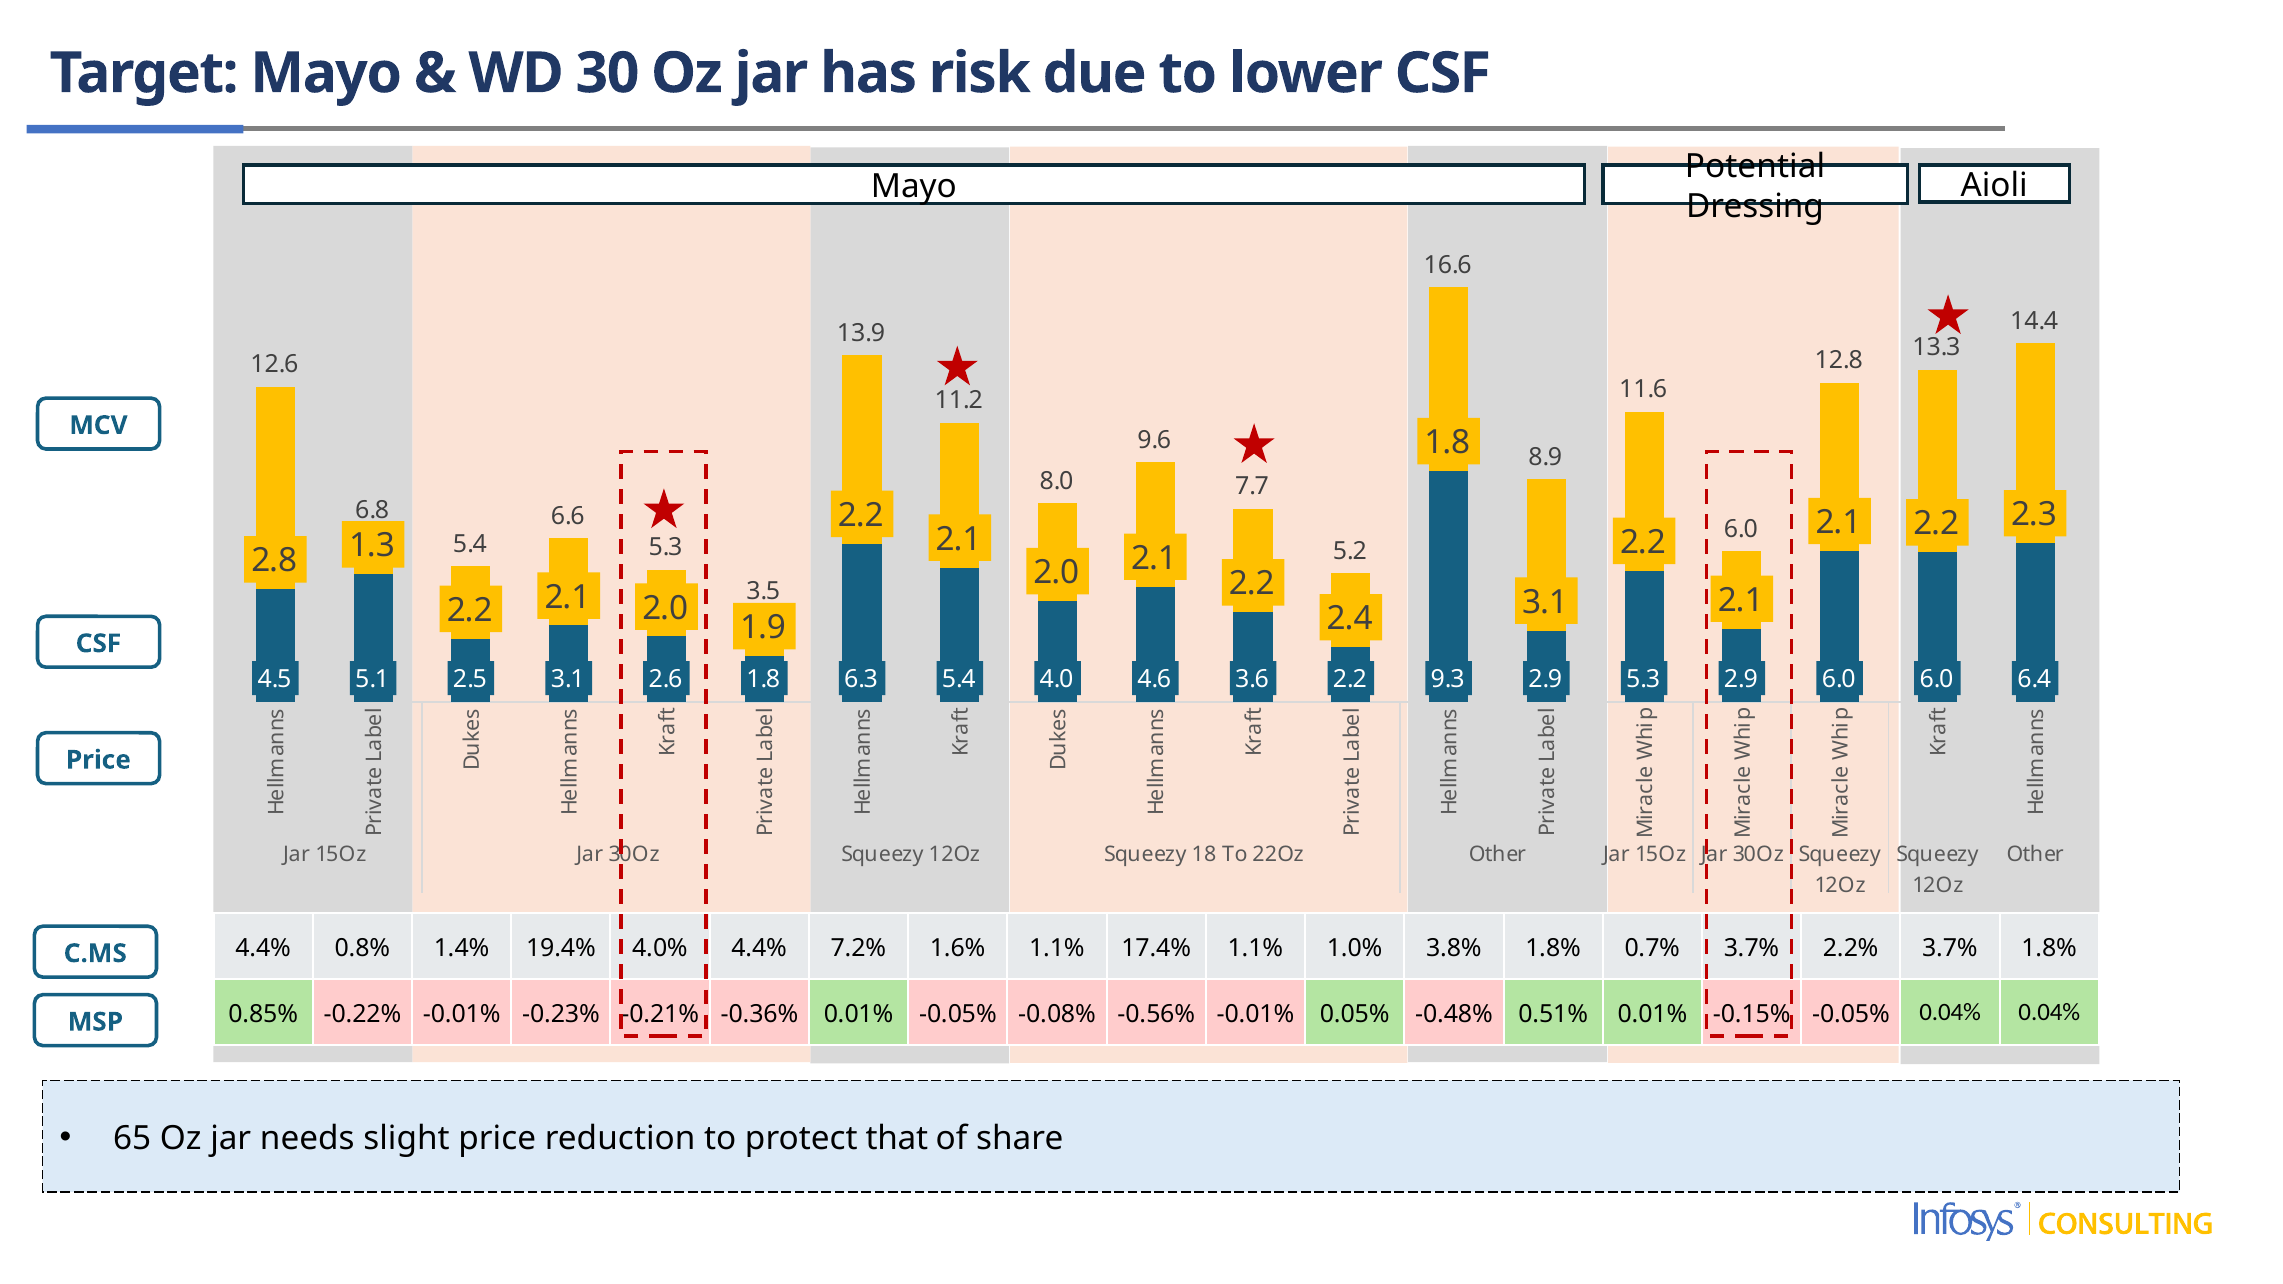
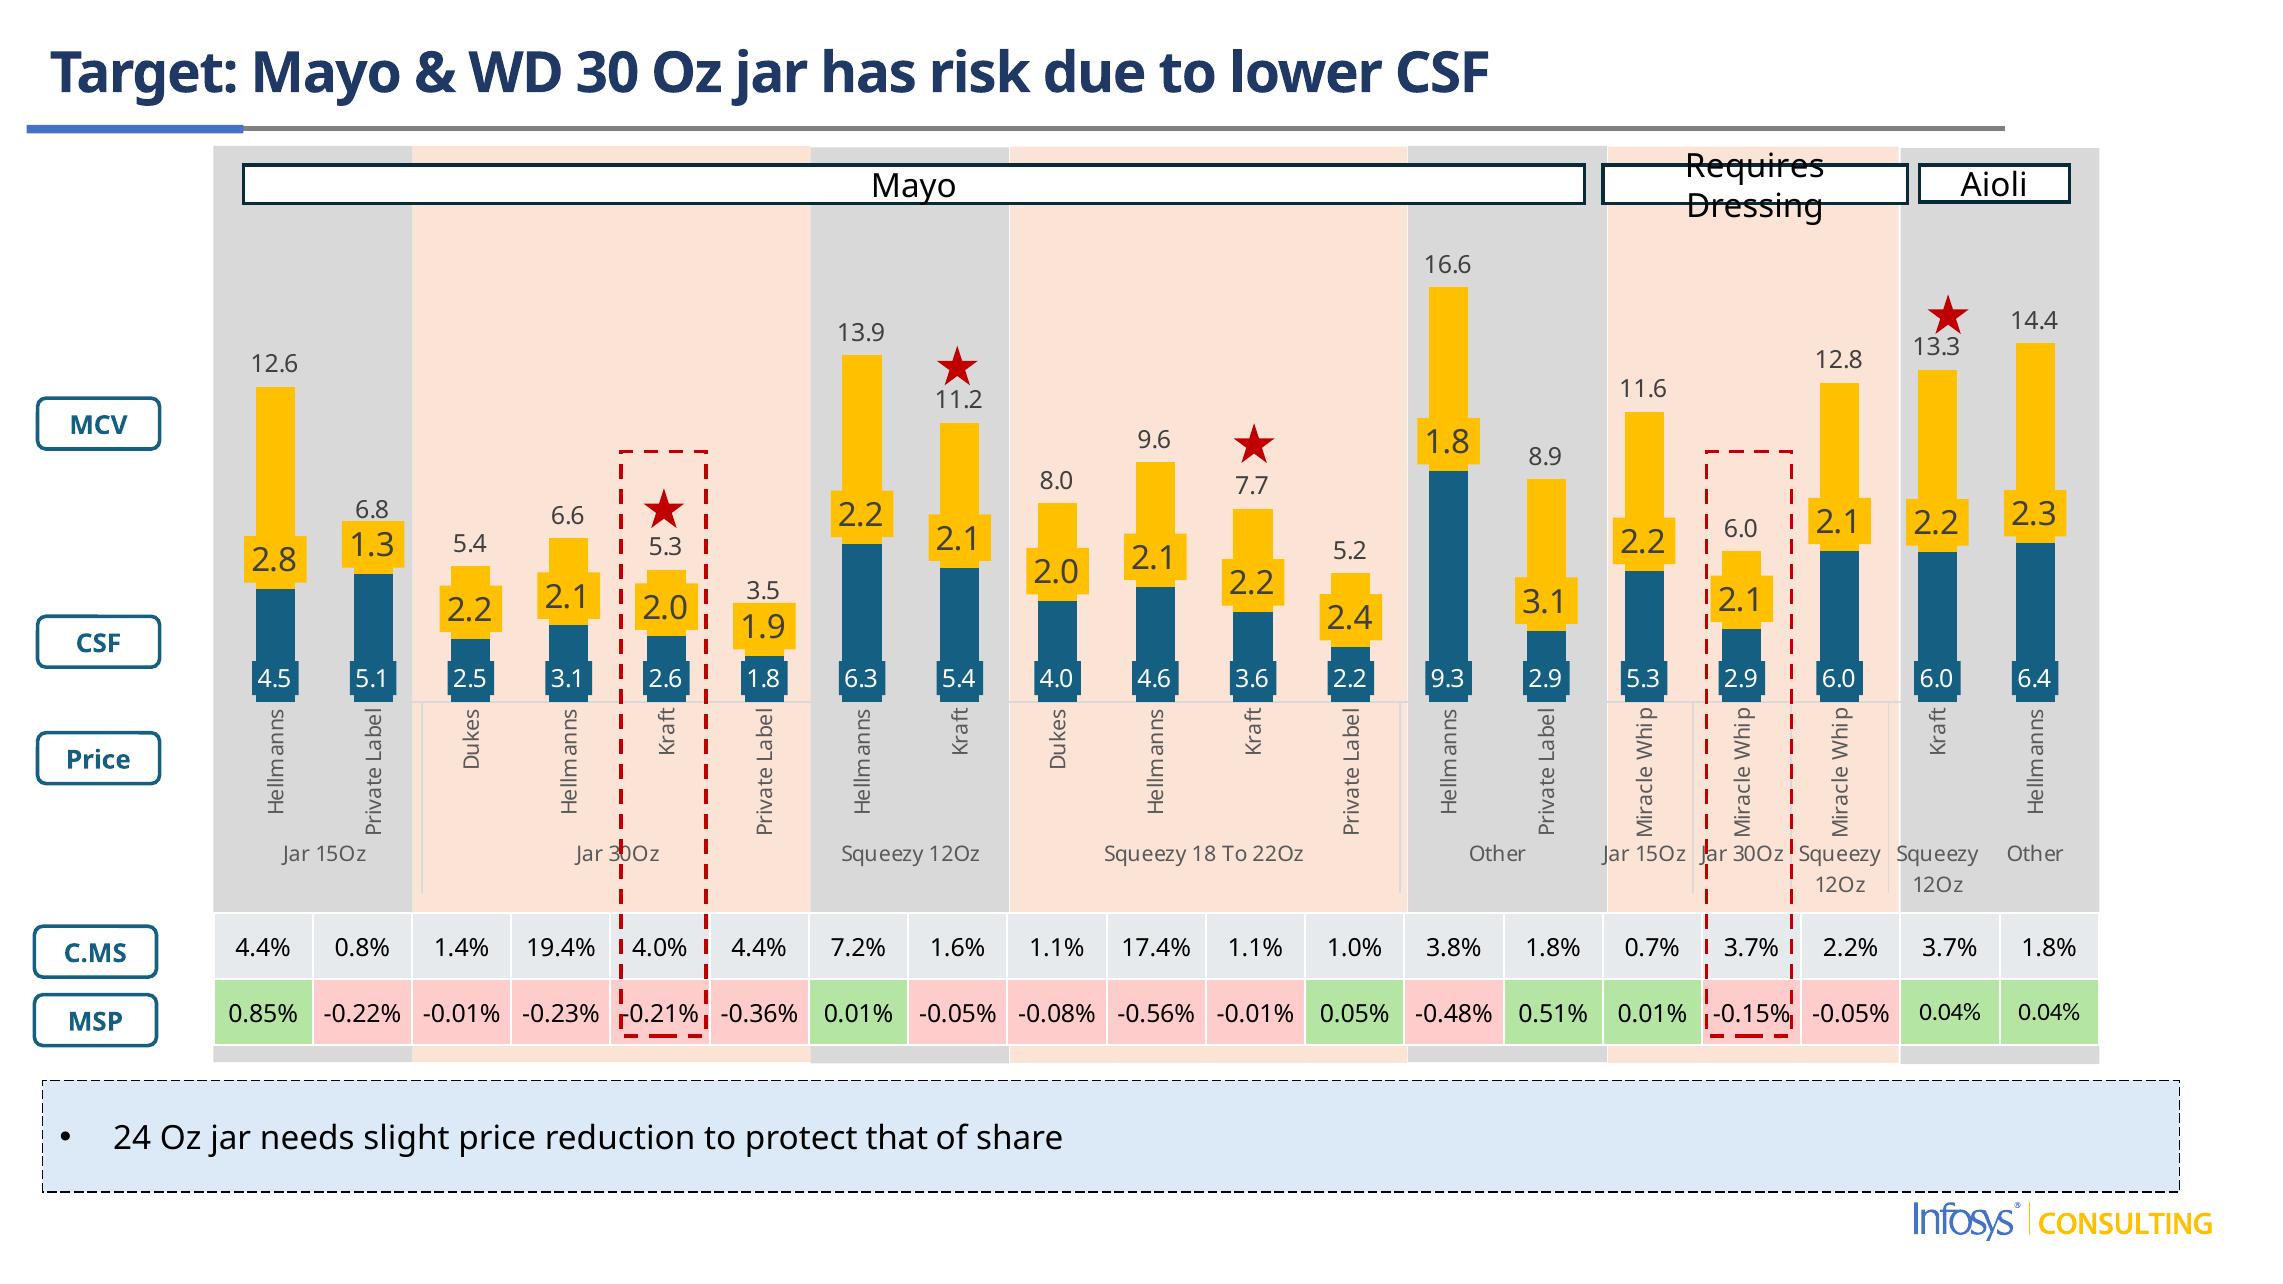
Potential: Potential -> Requires
65: 65 -> 24
